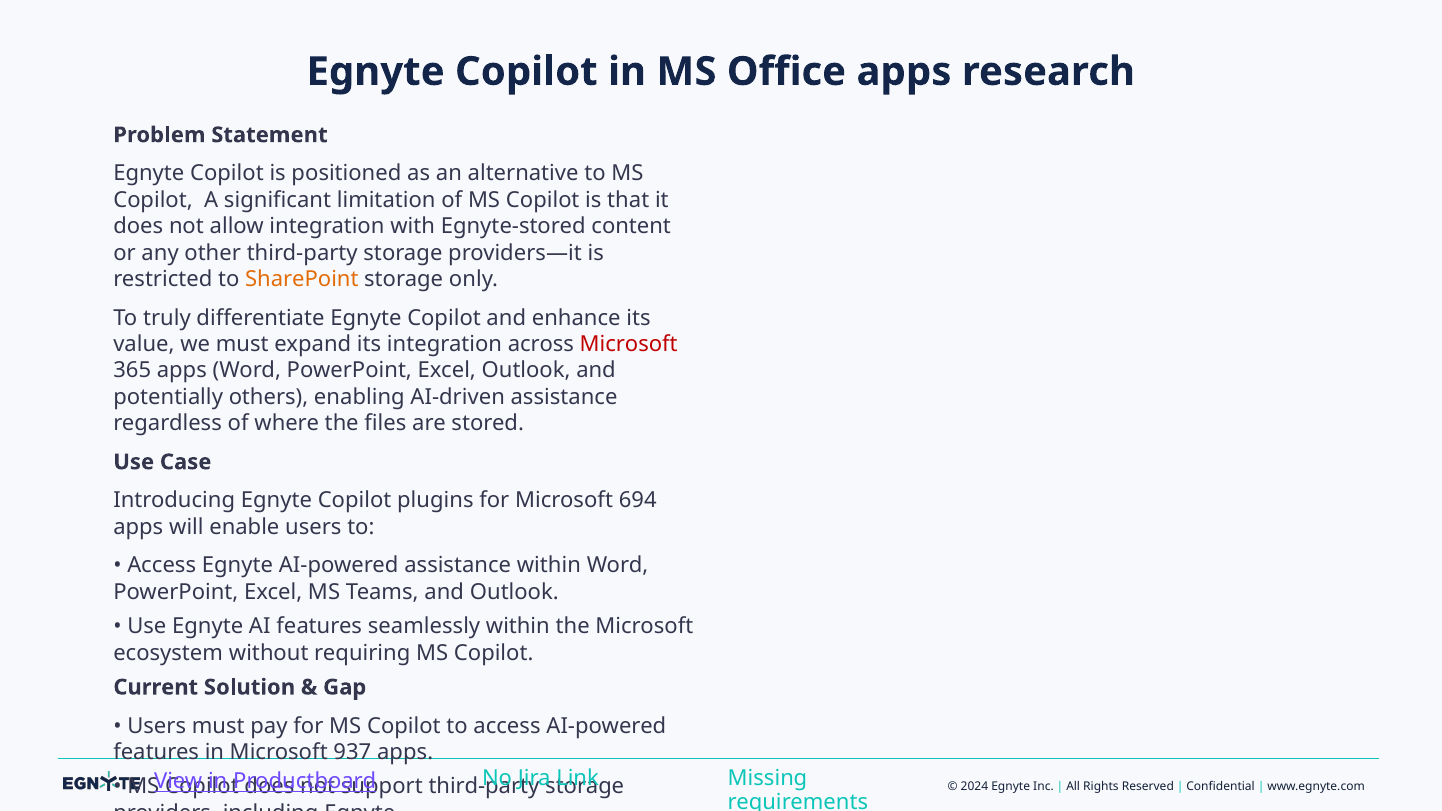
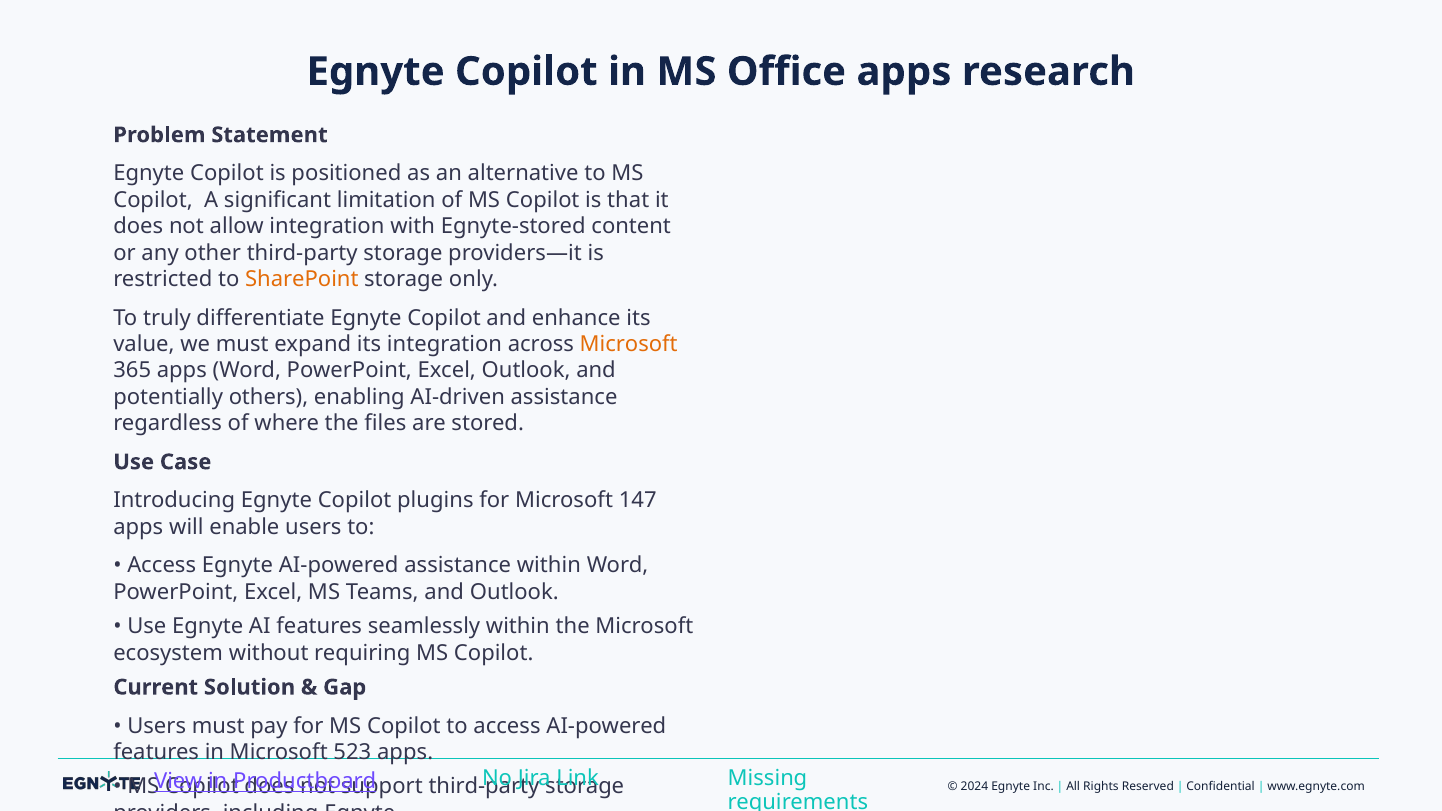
Microsoft at (629, 344) colour: red -> orange
694: 694 -> 147
937: 937 -> 523
